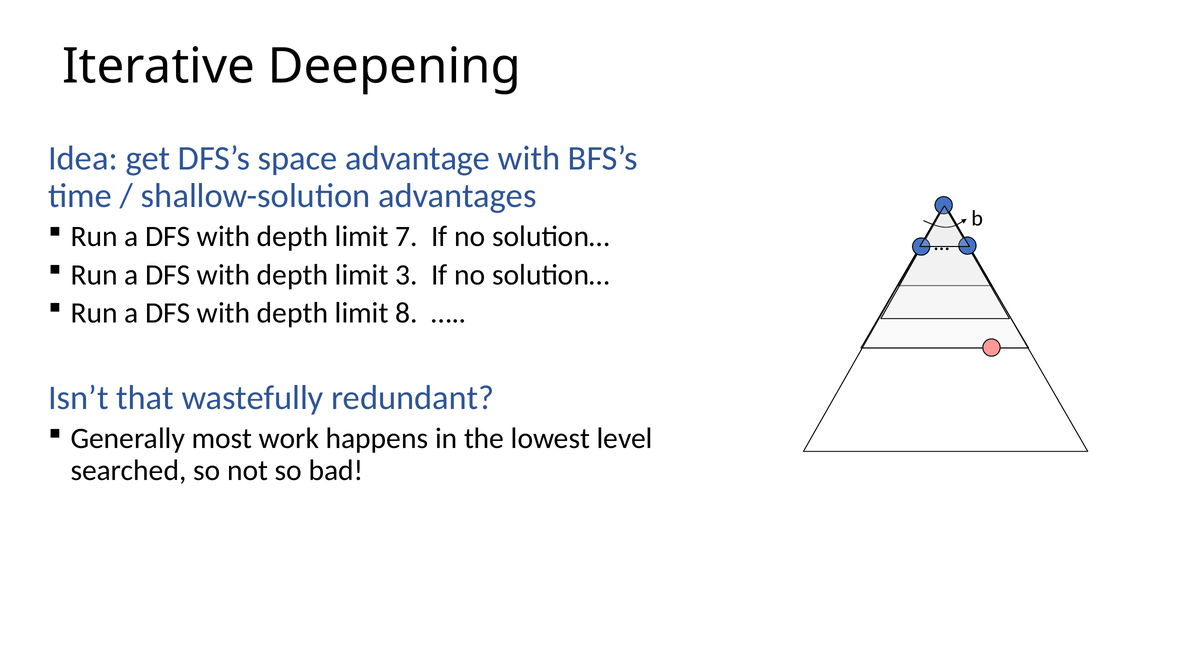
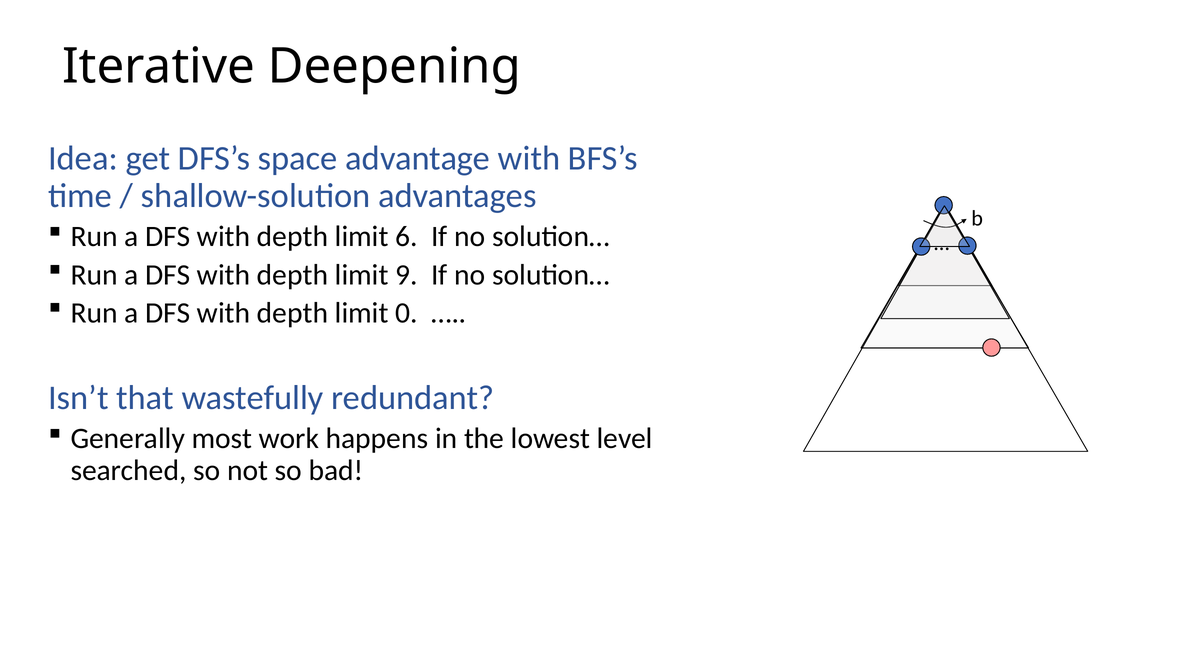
7: 7 -> 6
3: 3 -> 9
8: 8 -> 0
